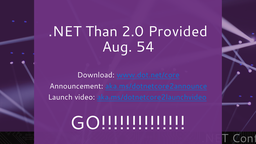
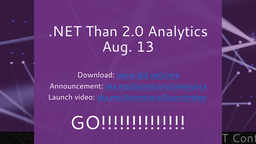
Provided: Provided -> Analytics
54: 54 -> 13
